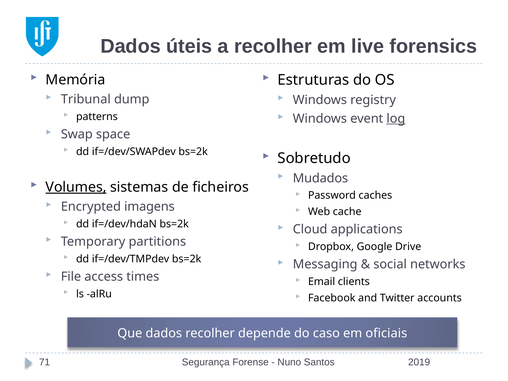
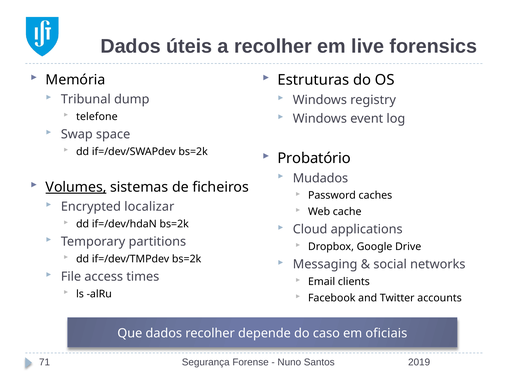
patterns: patterns -> telefone
log underline: present -> none
Sobretudo: Sobretudo -> Probatório
imagens: imagens -> localizar
